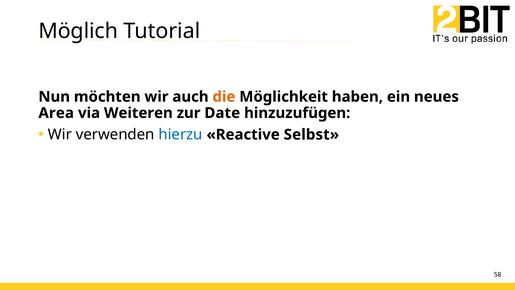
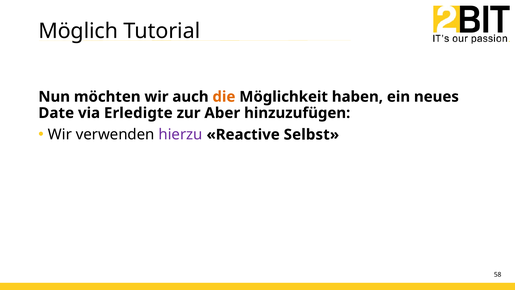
Area: Area -> Date
Weiteren: Weiteren -> Erledigte
Date: Date -> Aber
hierzu colour: blue -> purple
